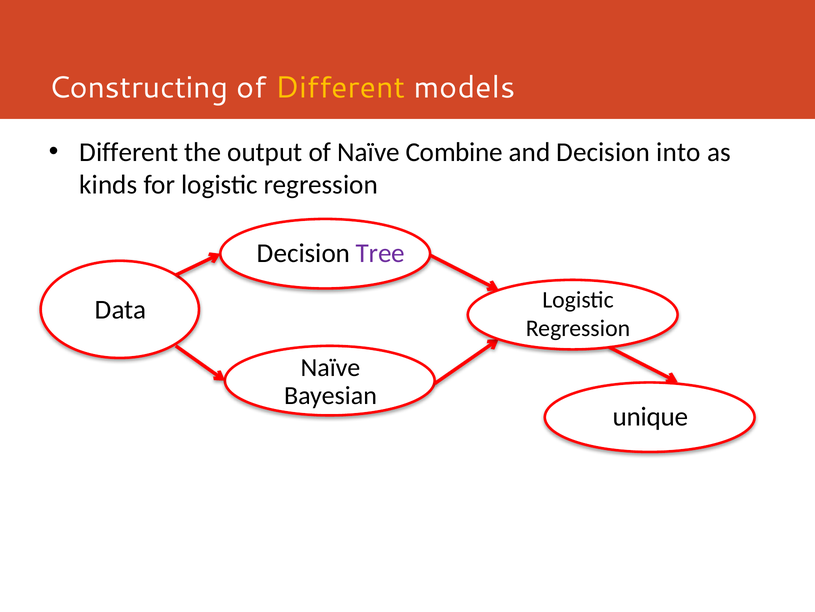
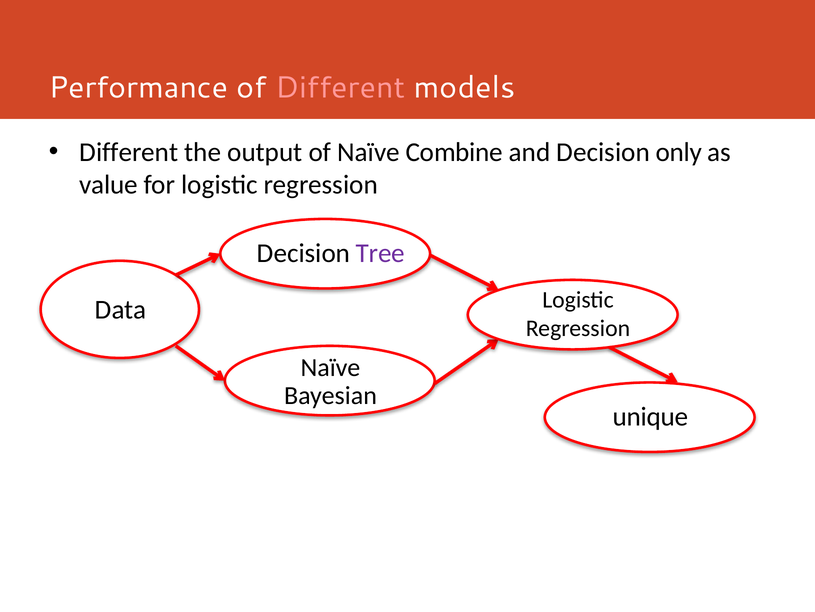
Constructing: Constructing -> Performance
Different at (340, 87) colour: yellow -> pink
into: into -> only
kinds: kinds -> value
